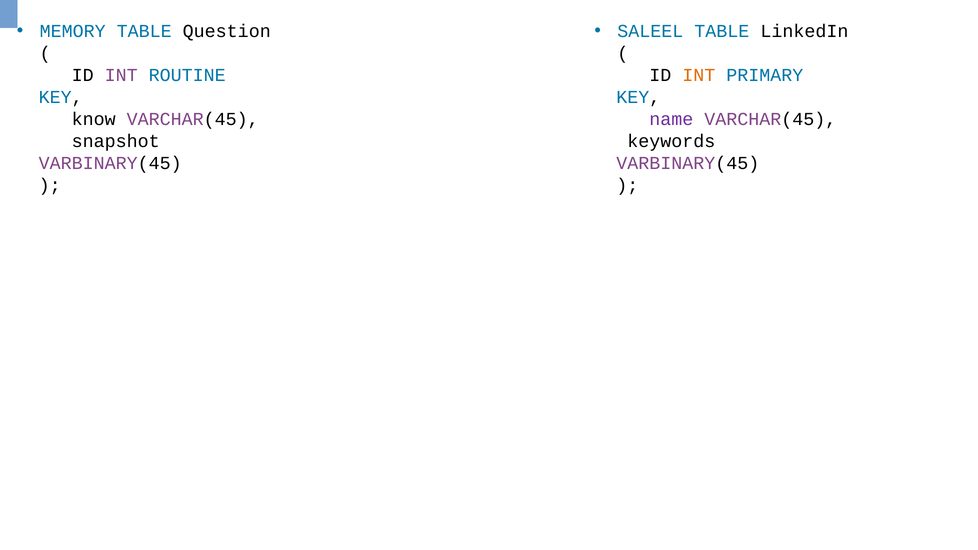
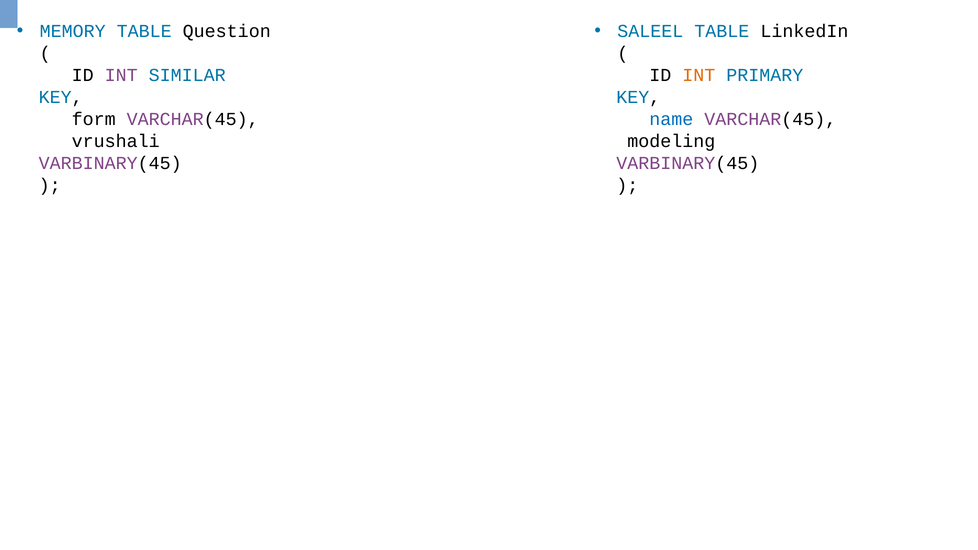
ROUTINE: ROUTINE -> SIMILAR
know: know -> form
name colour: purple -> blue
snapshot: snapshot -> vrushali
keywords: keywords -> modeling
